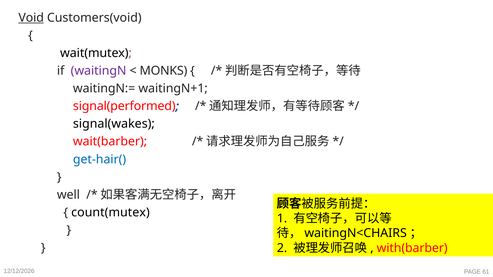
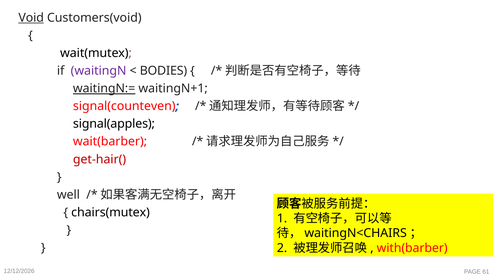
MONKS: MONKS -> BODIES
waitingN:= underline: none -> present
signal(performed: signal(performed -> signal(counteven
signal(wakes: signal(wakes -> signal(apples
get-hair( colour: blue -> red
count(mutex: count(mutex -> chairs(mutex
